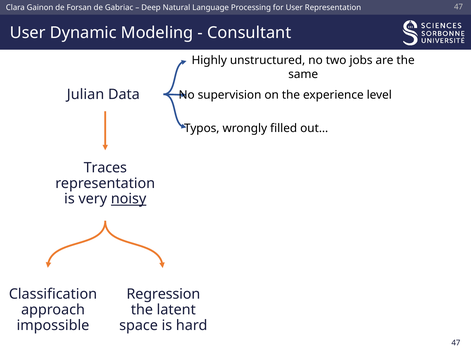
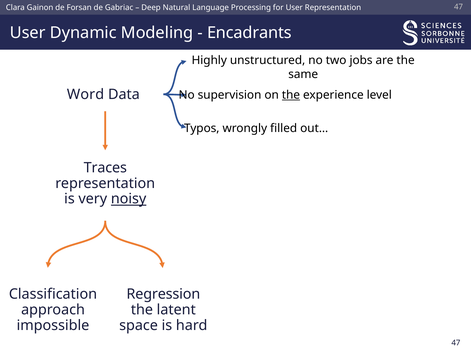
Consultant: Consultant -> Encadrants
Julian: Julian -> Word
the at (291, 95) underline: none -> present
